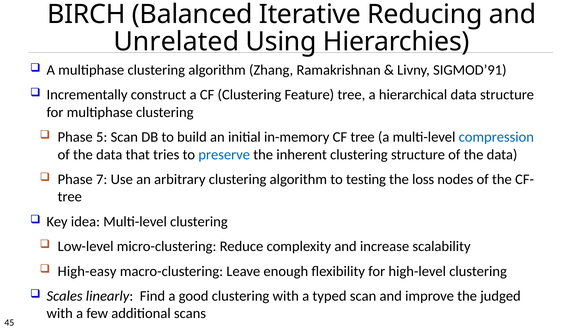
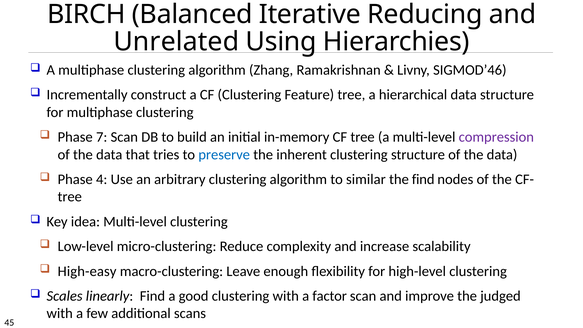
SIGMOD’91: SIGMOD’91 -> SIGMOD’46
5: 5 -> 7
compression colour: blue -> purple
7: 7 -> 4
testing: testing -> similar
the loss: loss -> find
typed: typed -> factor
